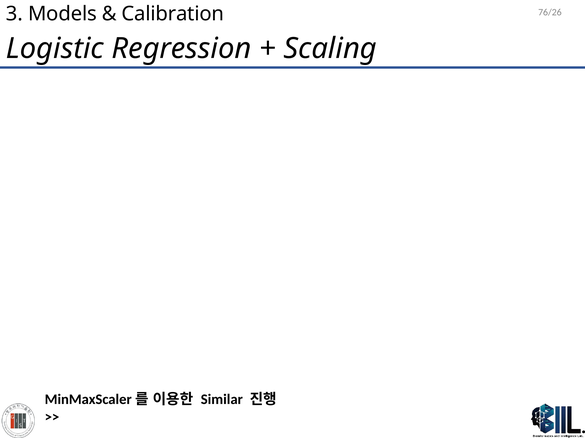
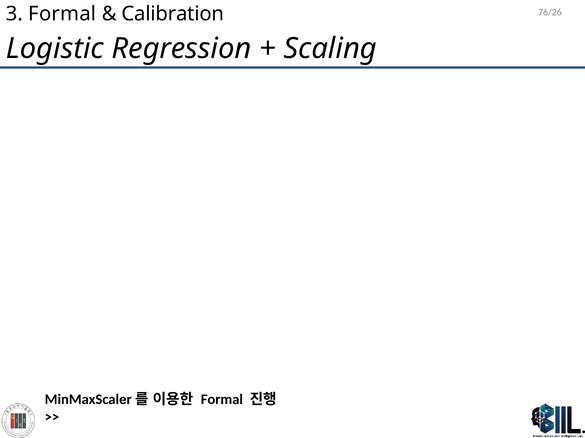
3 Models: Models -> Formal
Similar at (222, 400): Similar -> Formal
